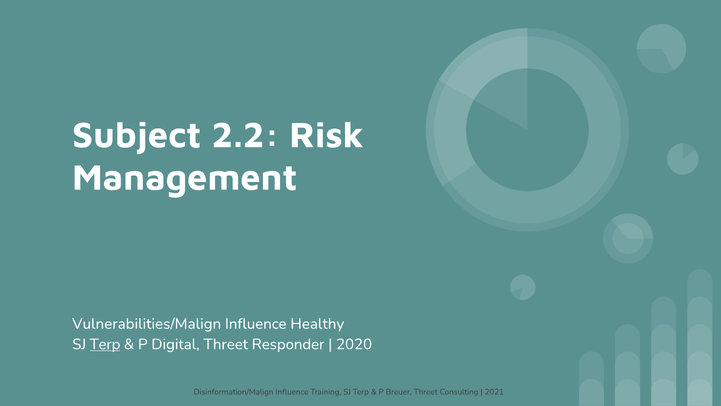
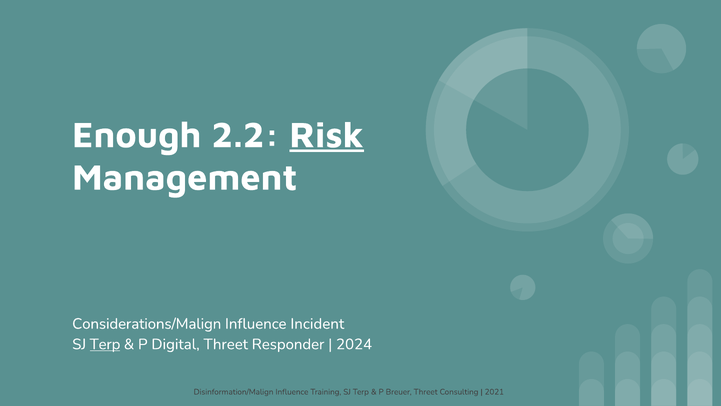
Subject: Subject -> Enough
Risk underline: none -> present
Vulnerabilities/Malign: Vulnerabilities/Malign -> Considerations/Malign
Healthy: Healthy -> Incident
2020: 2020 -> 2024
